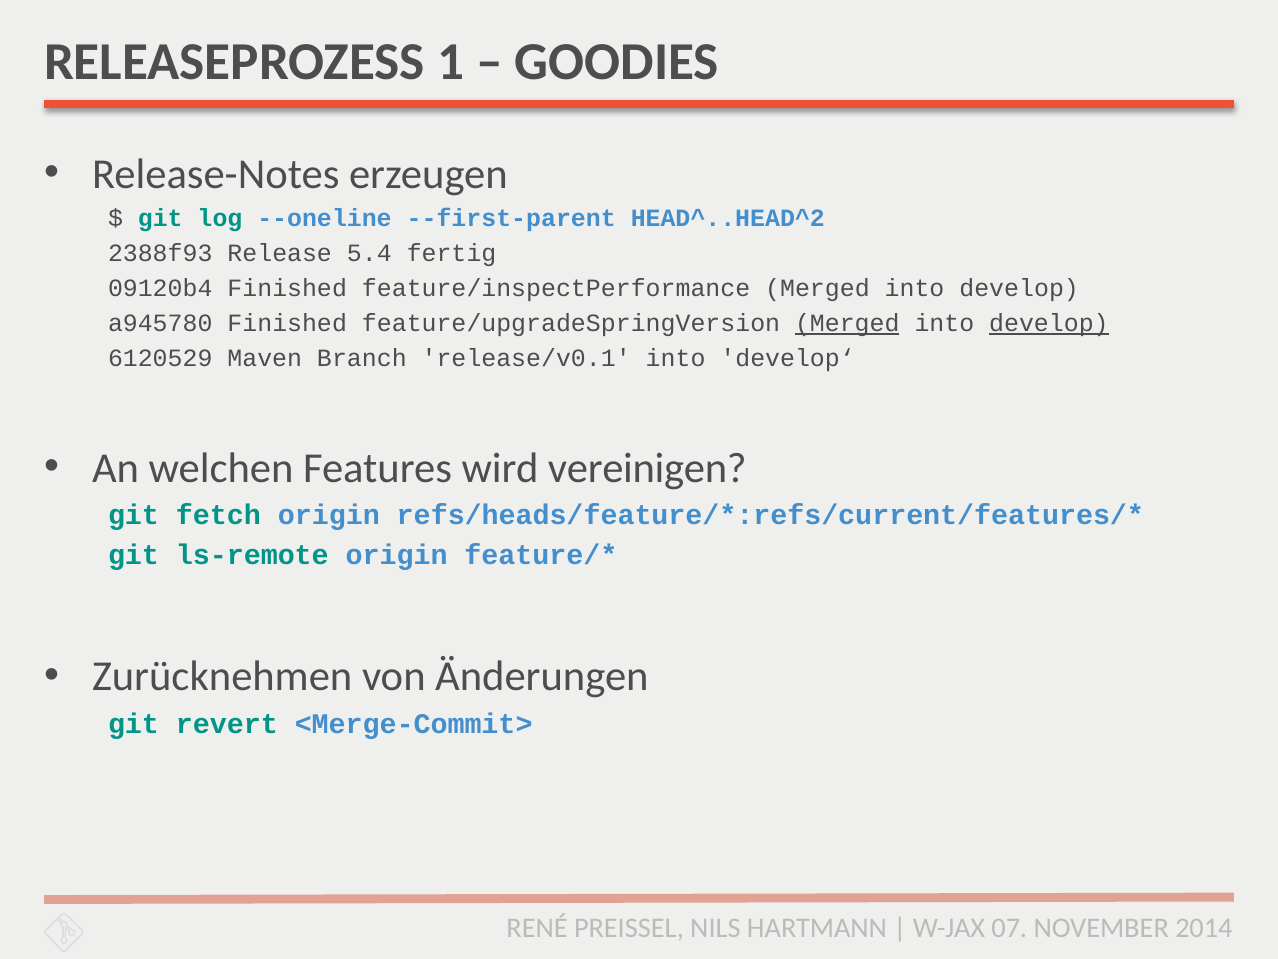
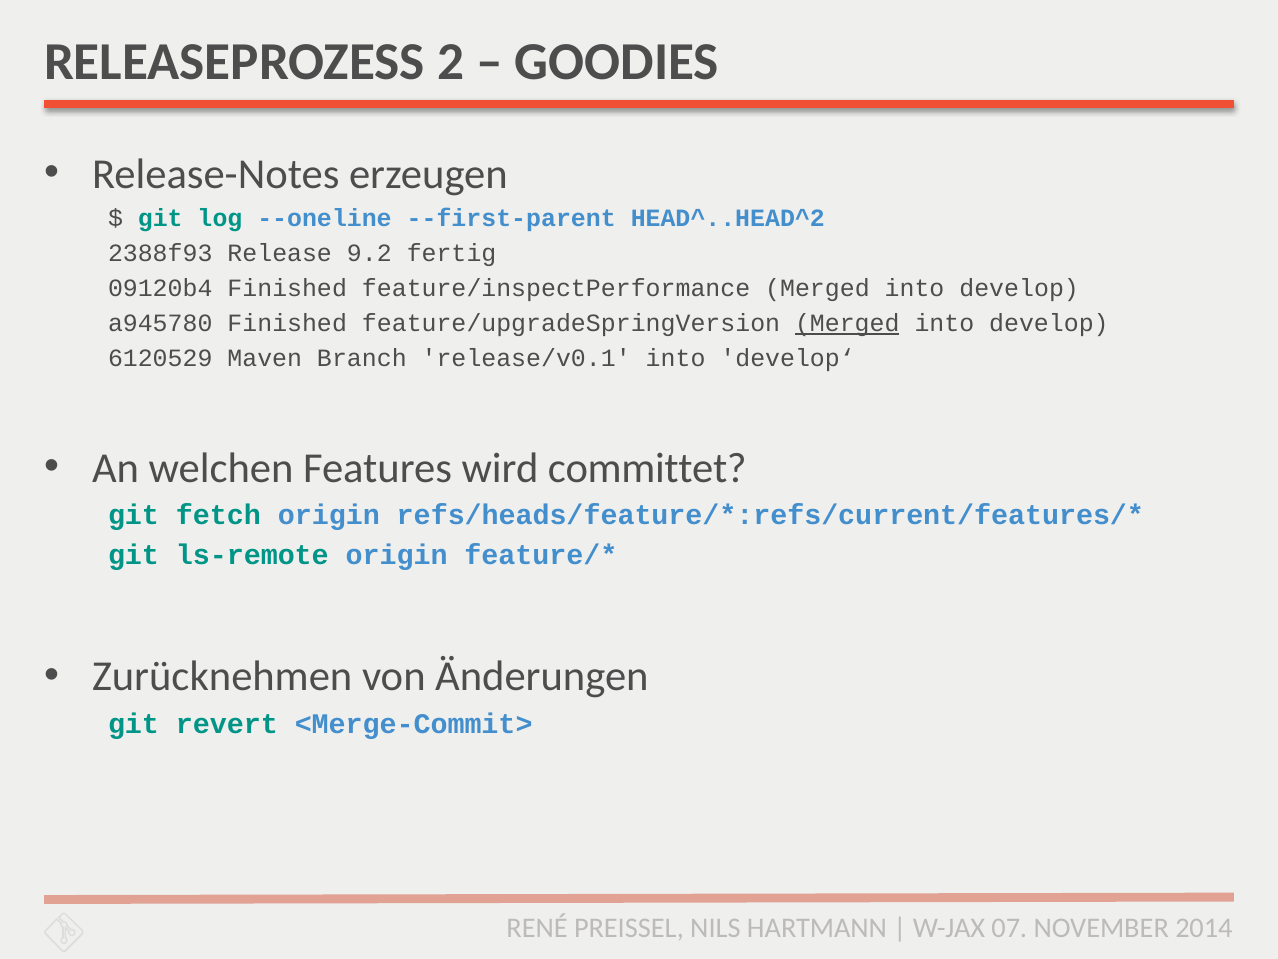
1: 1 -> 2
5.4: 5.4 -> 9.2
develop at (1049, 323) underline: present -> none
vereinigen: vereinigen -> committet
